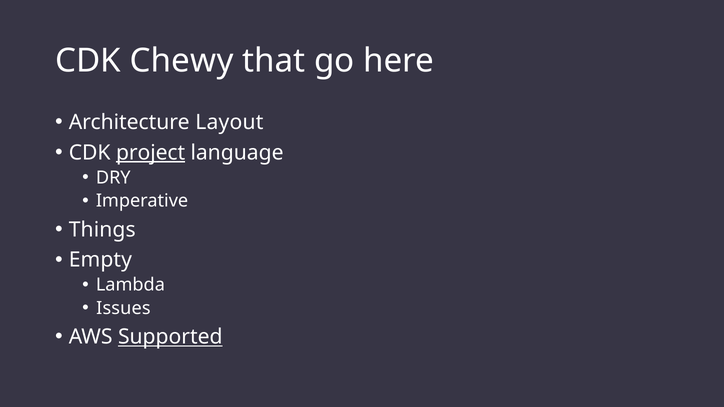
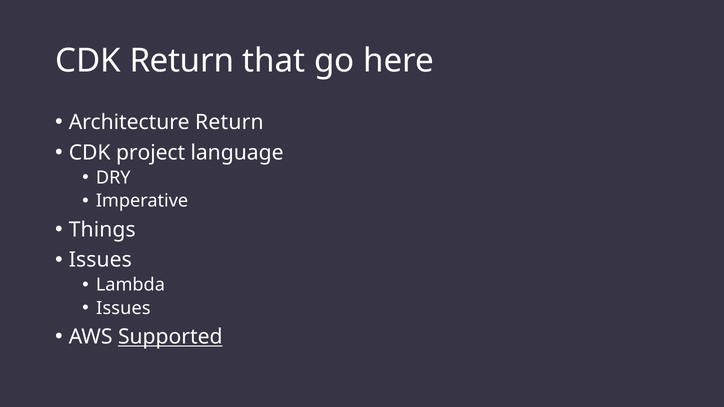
CDK Chewy: Chewy -> Return
Architecture Layout: Layout -> Return
project underline: present -> none
Empty at (100, 260): Empty -> Issues
